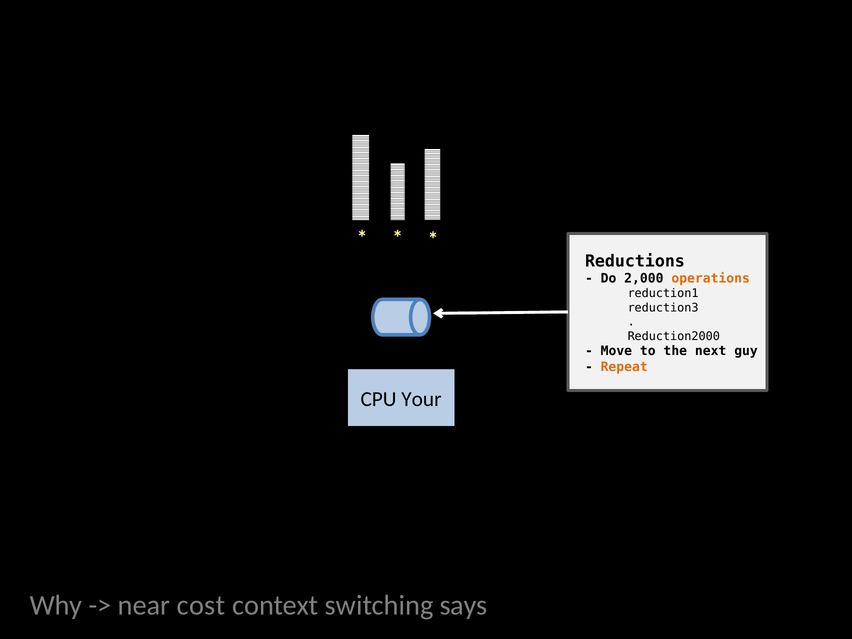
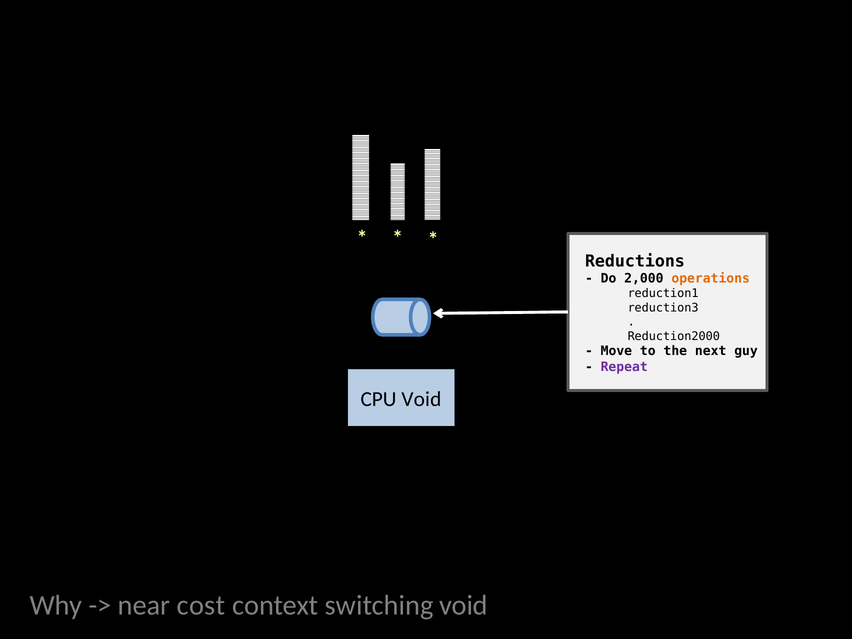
Repeat colour: orange -> purple
CPU Your: Your -> Void
switching says: says -> void
